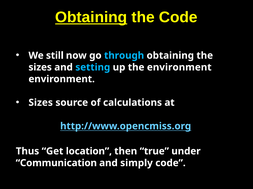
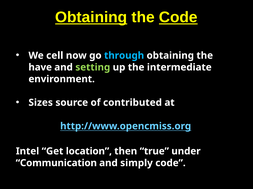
Code at (178, 17) underline: none -> present
still: still -> cell
sizes at (40, 68): sizes -> have
setting colour: light blue -> light green
the environment: environment -> intermediate
calculations: calculations -> contributed
Thus: Thus -> Intel
